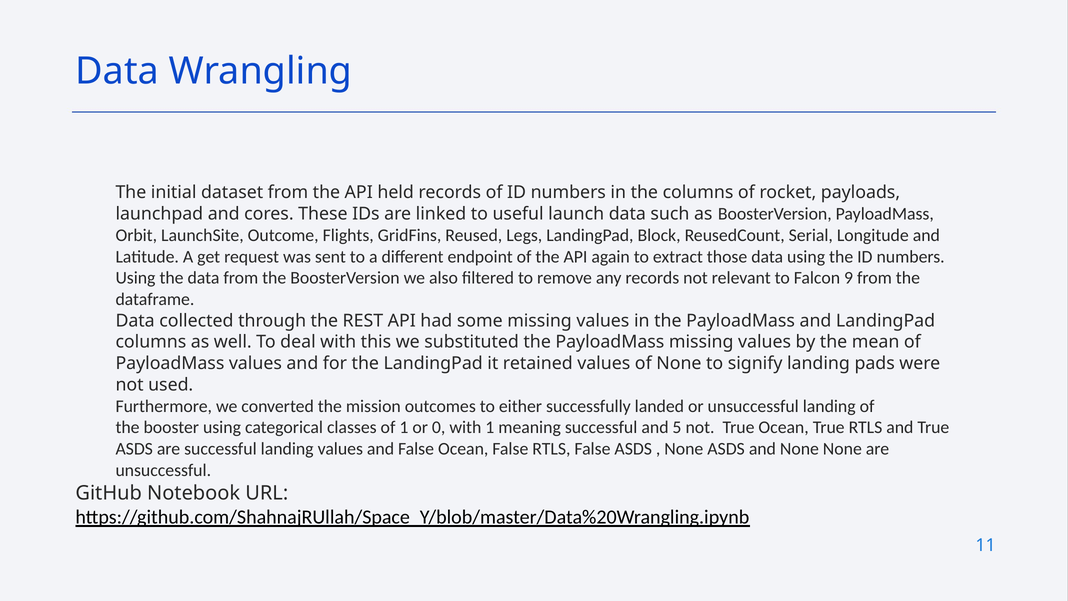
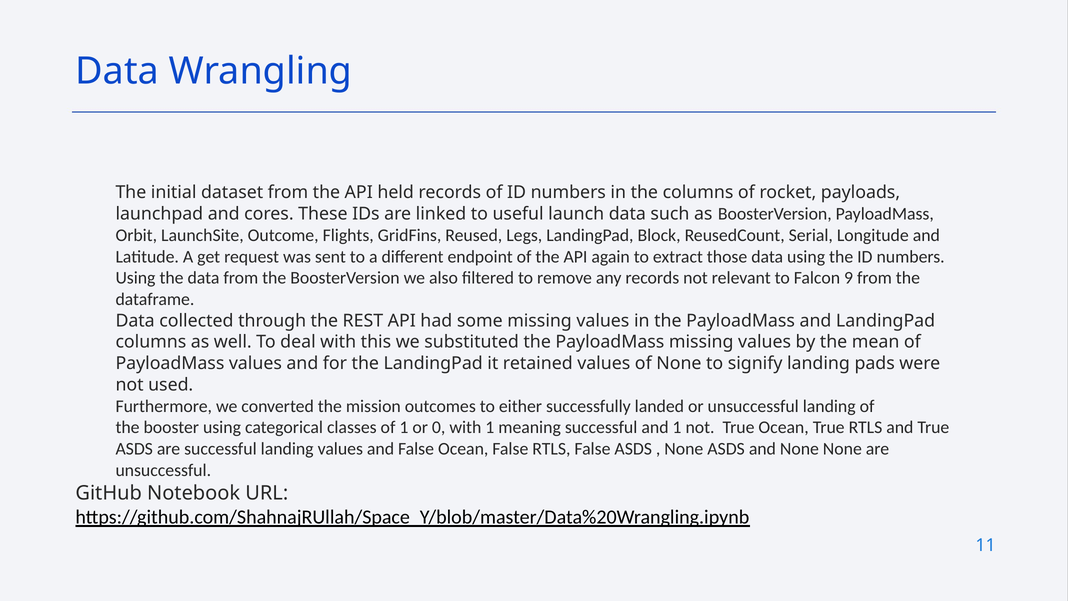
and 5: 5 -> 1
